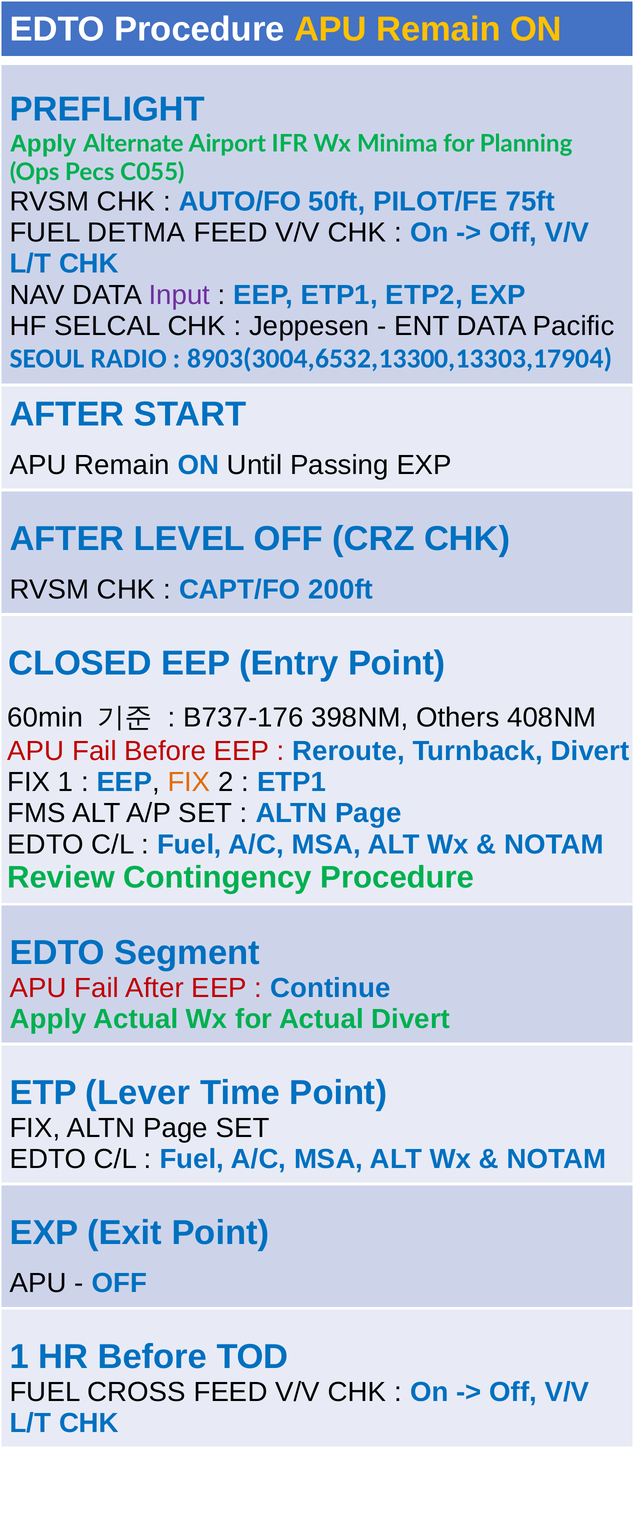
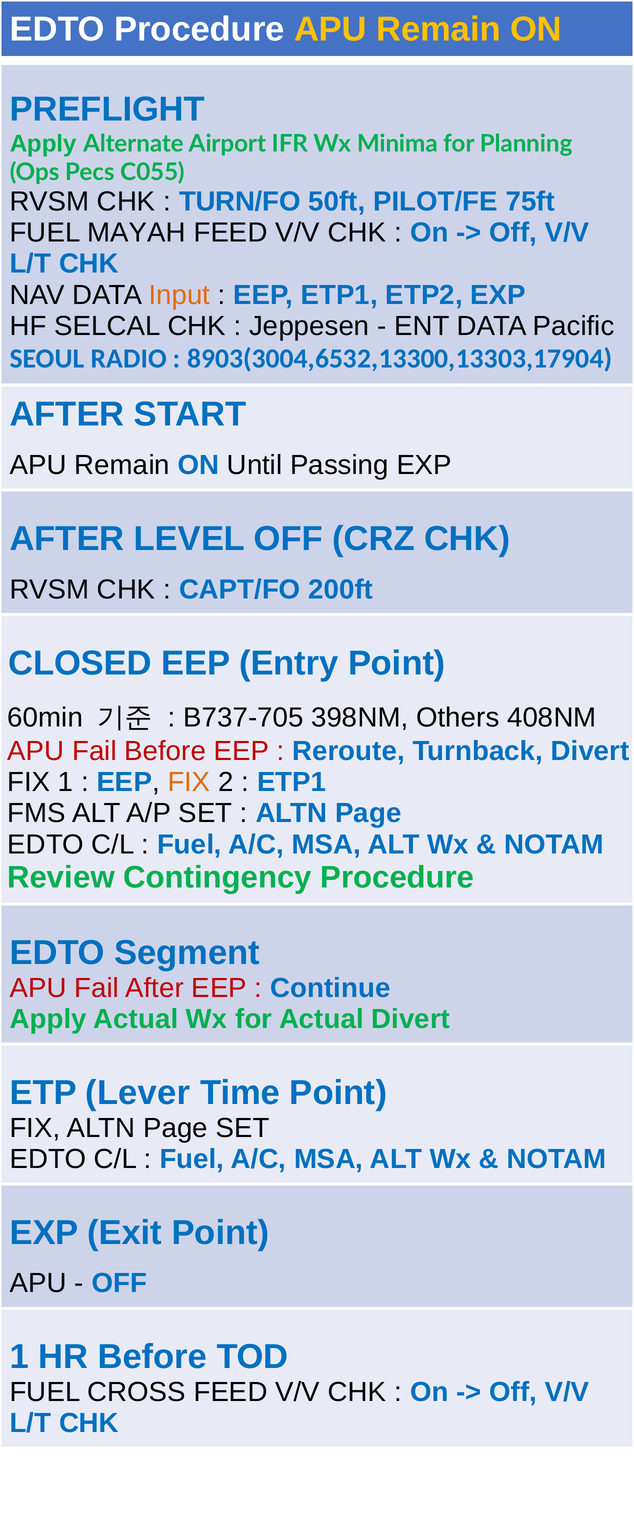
AUTO/FO: AUTO/FO -> TURN/FO
DETMA: DETMA -> MAYAH
Input colour: purple -> orange
B737-176: B737-176 -> B737-705
